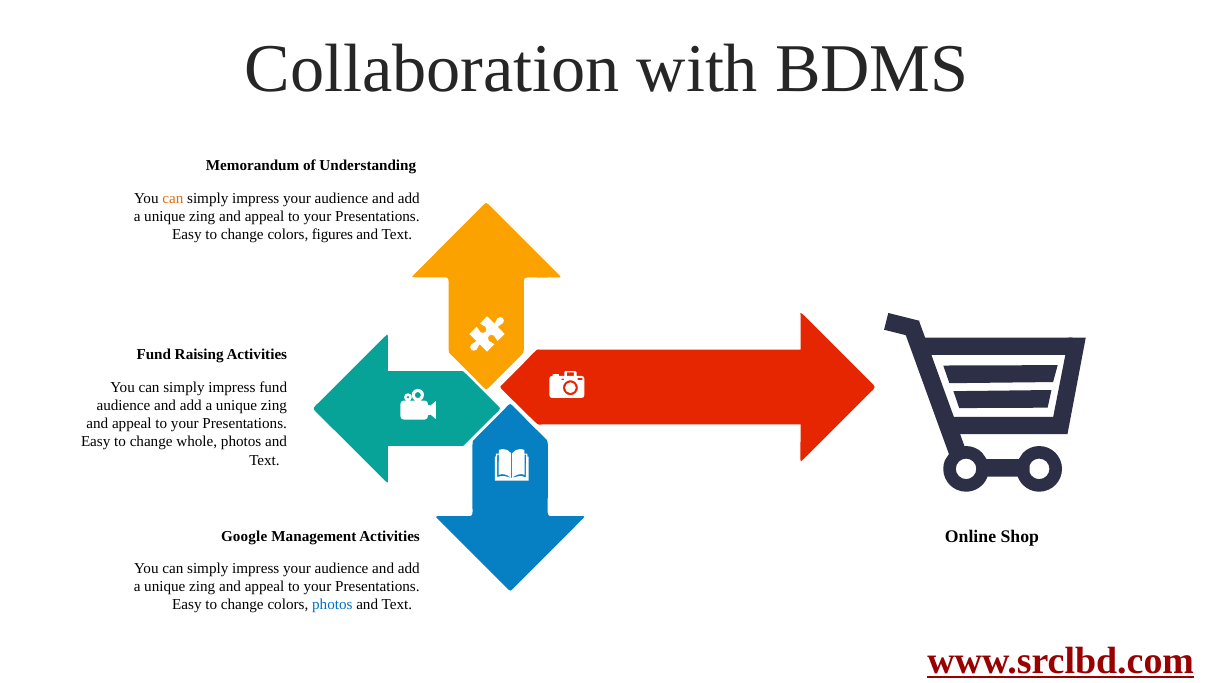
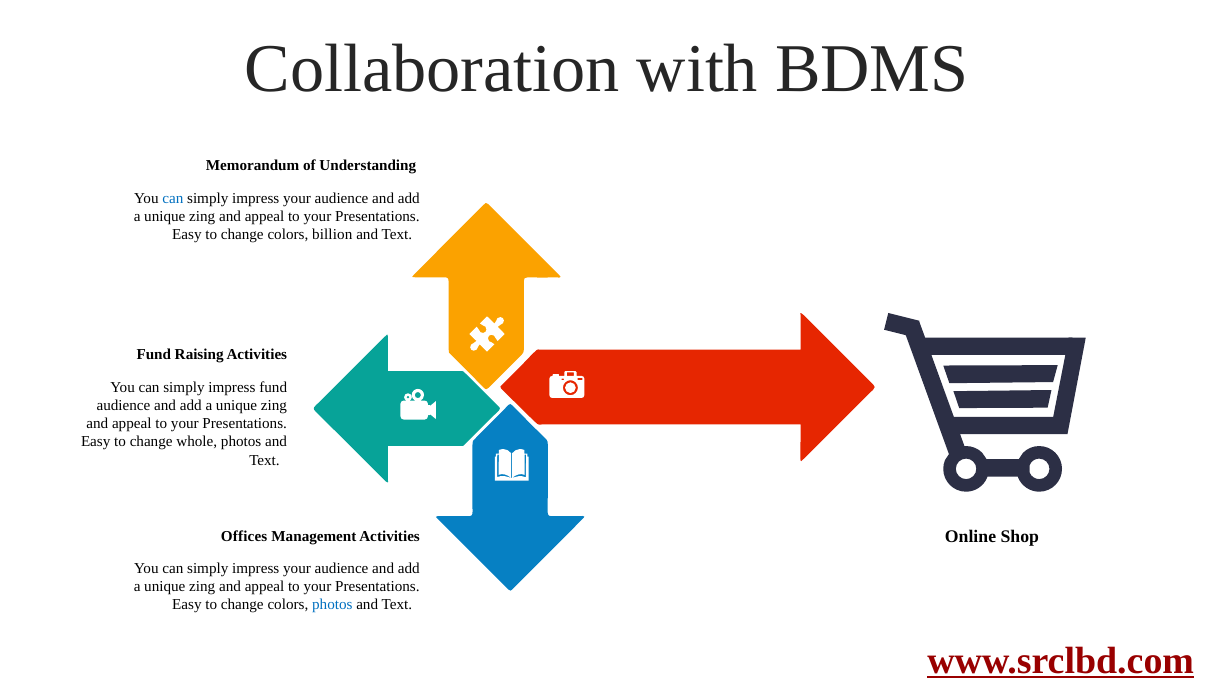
can at (173, 198) colour: orange -> blue
figures: figures -> billion
Google: Google -> Offices
